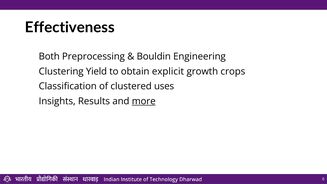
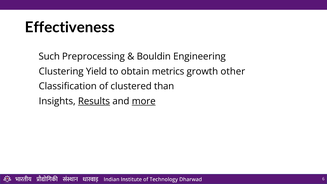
Both: Both -> Such
explicit: explicit -> metrics
crops: crops -> other
uses: uses -> than
Results underline: none -> present
